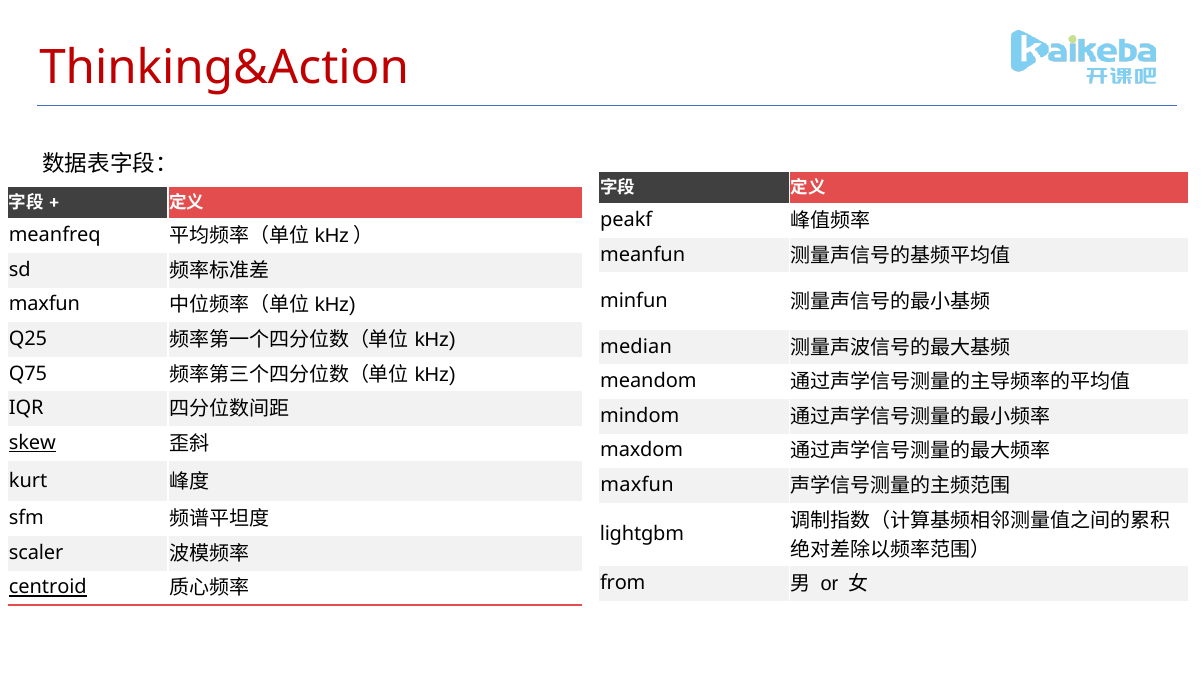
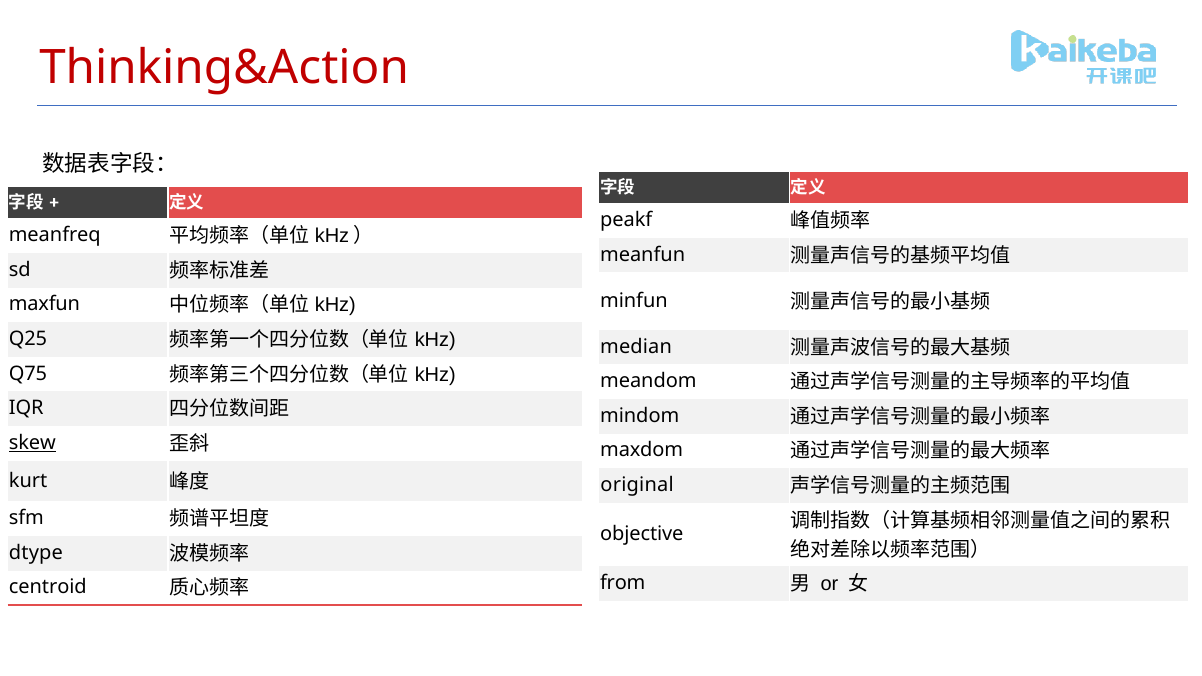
maxfun at (637, 485): maxfun -> original
lightgbm: lightgbm -> objective
scaler: scaler -> dtype
centroid underline: present -> none
